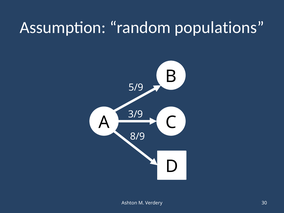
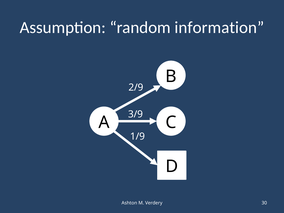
populations: populations -> information
5/9: 5/9 -> 2/9
8/9: 8/9 -> 1/9
